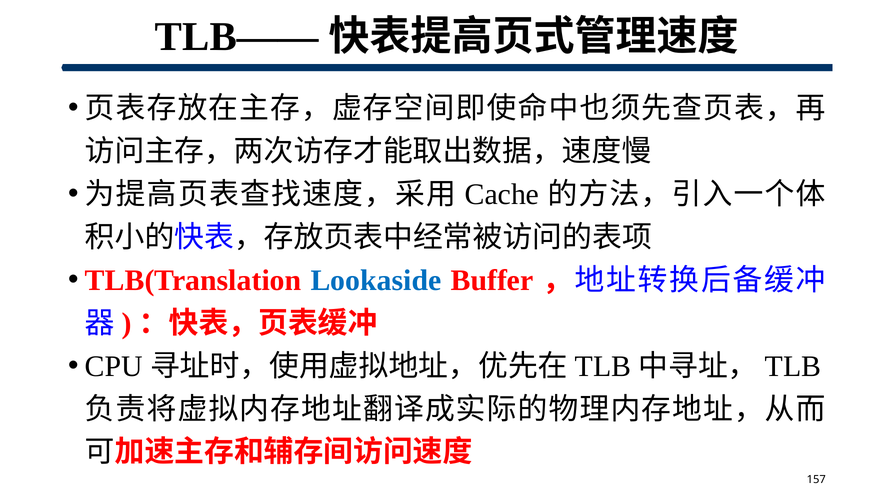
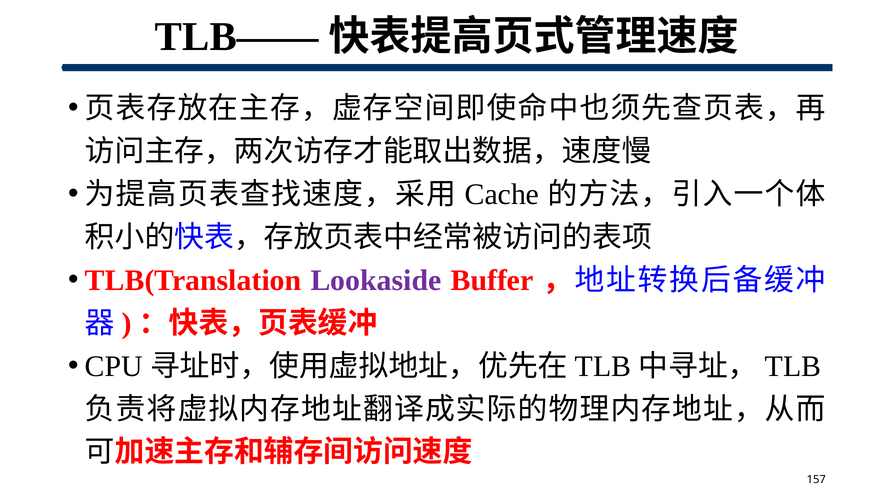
Lookaside colour: blue -> purple
